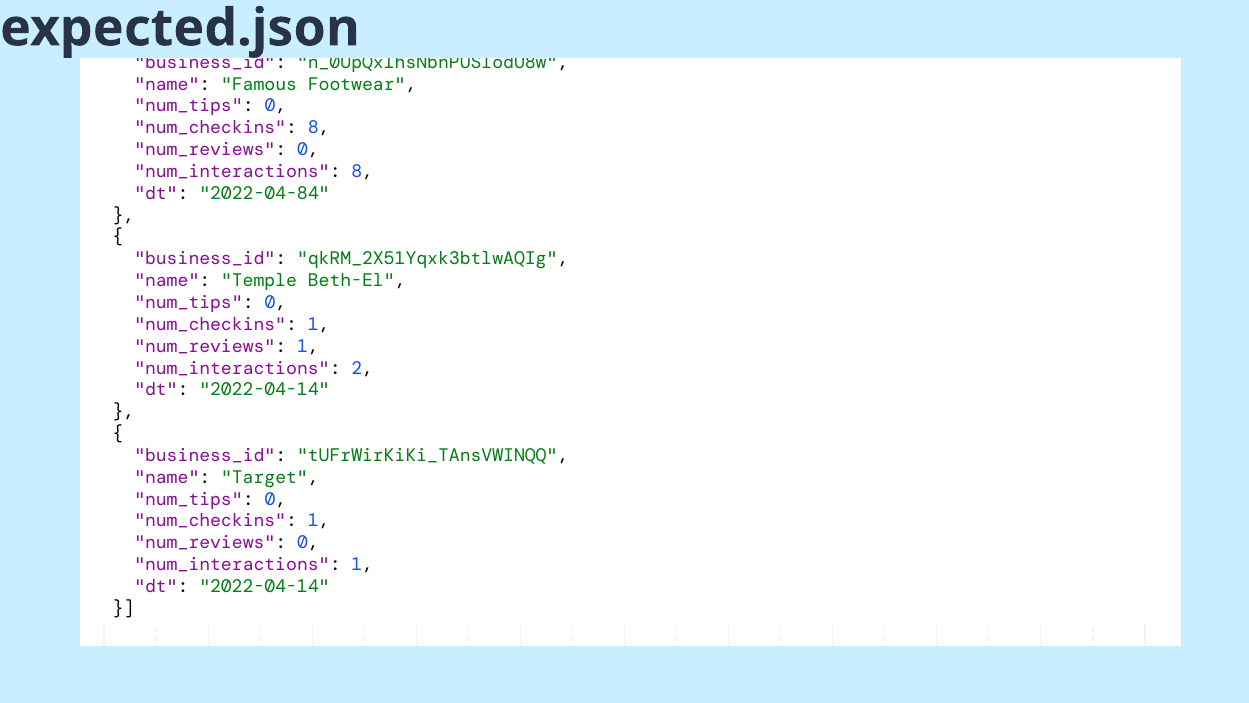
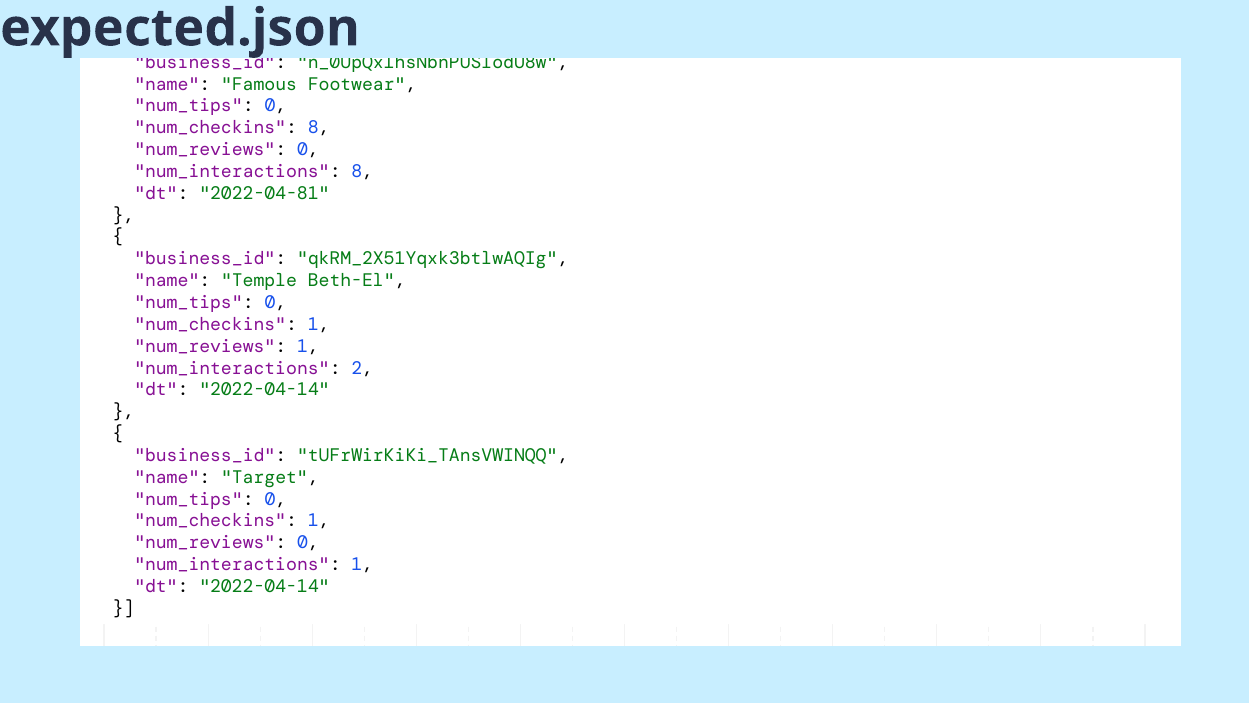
2022-04-84: 2022-04-84 -> 2022-04-81
